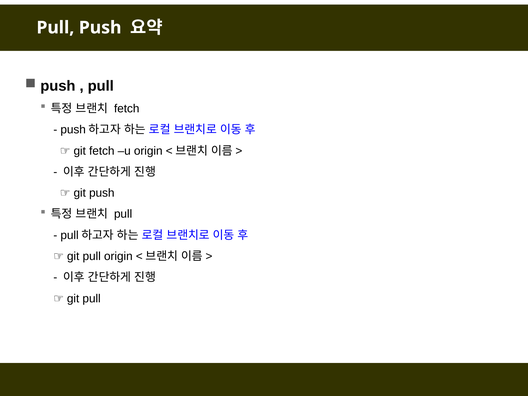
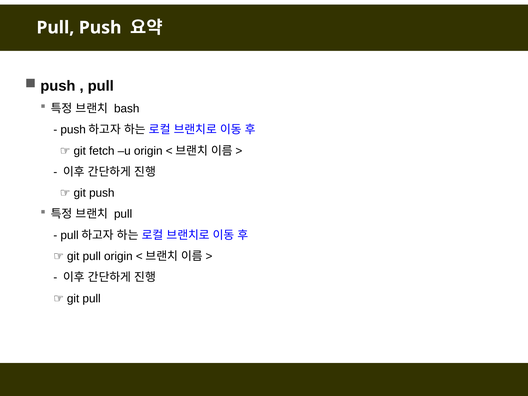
fetch at (127, 109): fetch -> bash
